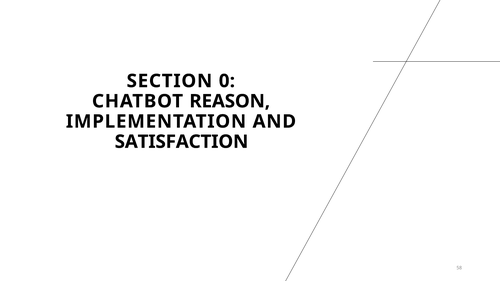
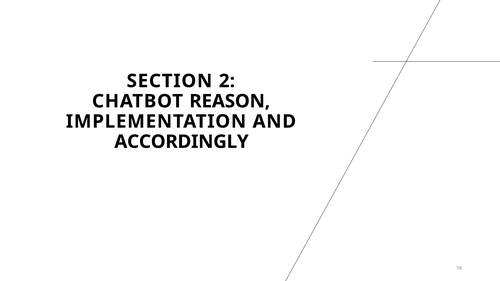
0: 0 -> 2
SATISFACTION: SATISFACTION -> ACCORDINGLY
